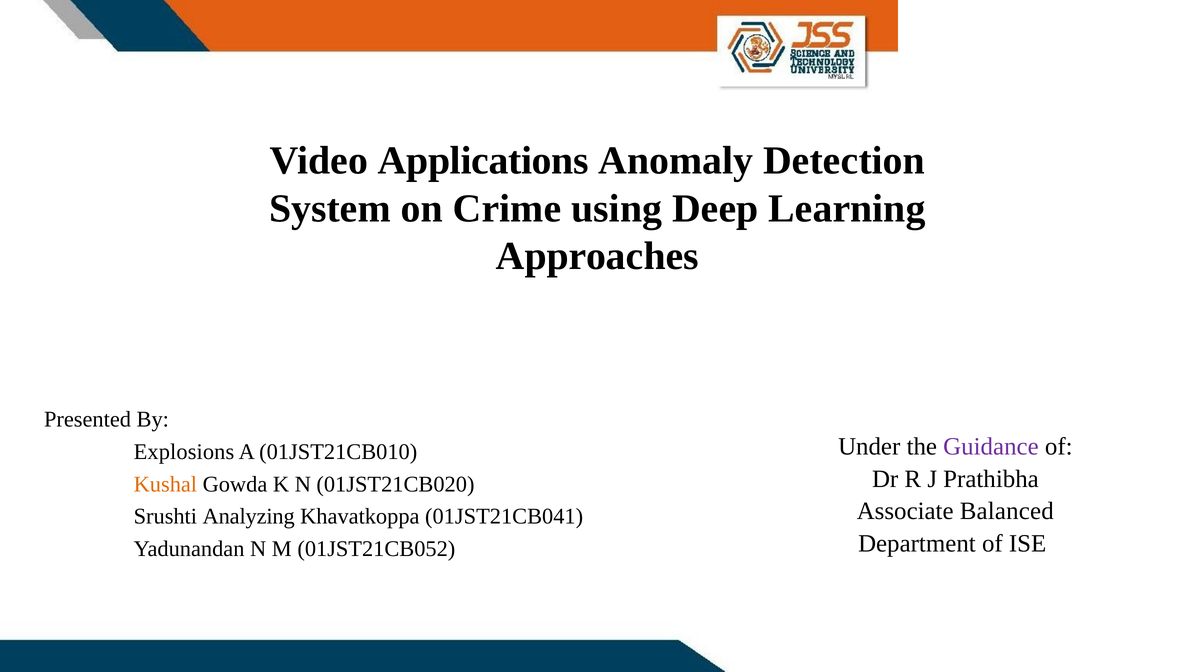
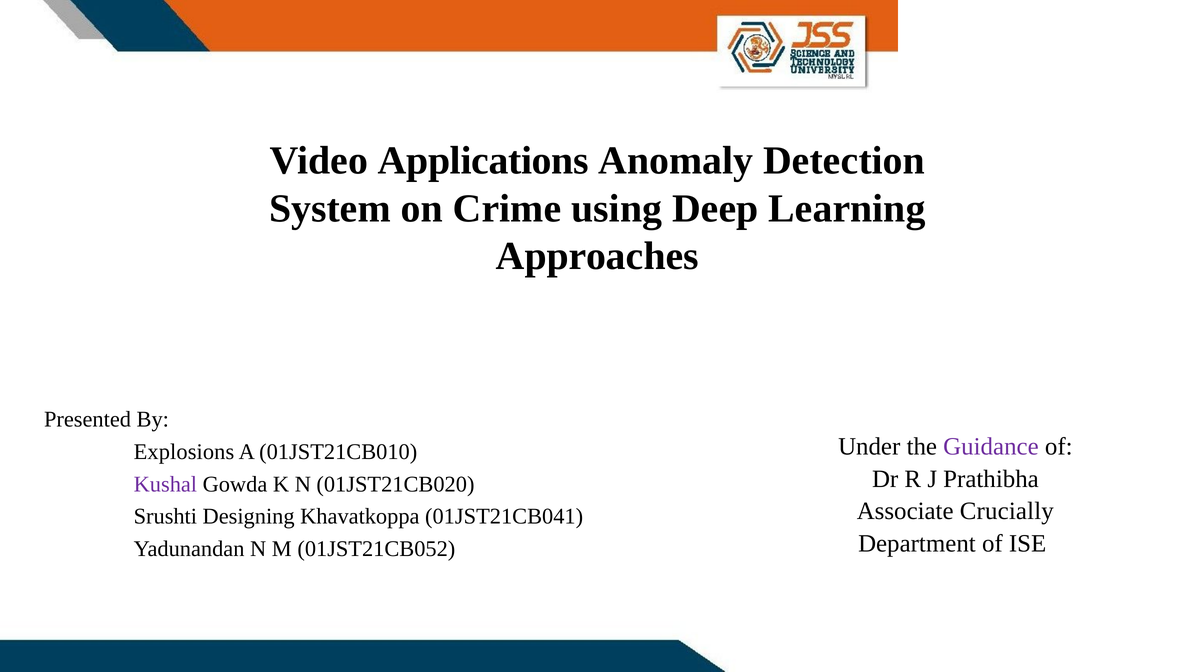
Kushal colour: orange -> purple
Balanced: Balanced -> Crucially
Analyzing: Analyzing -> Designing
